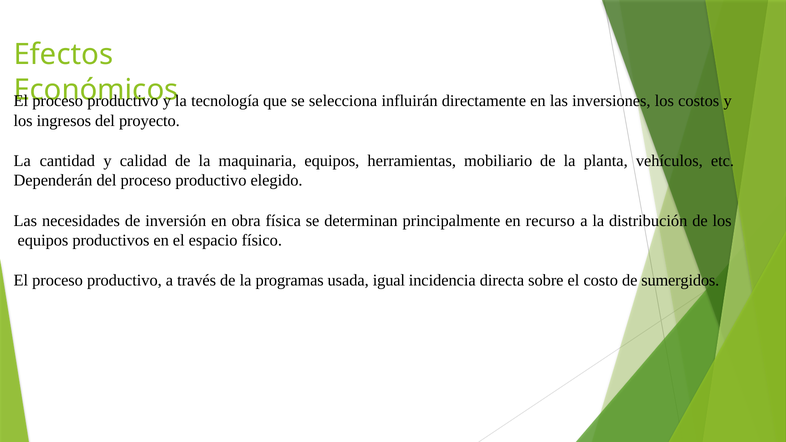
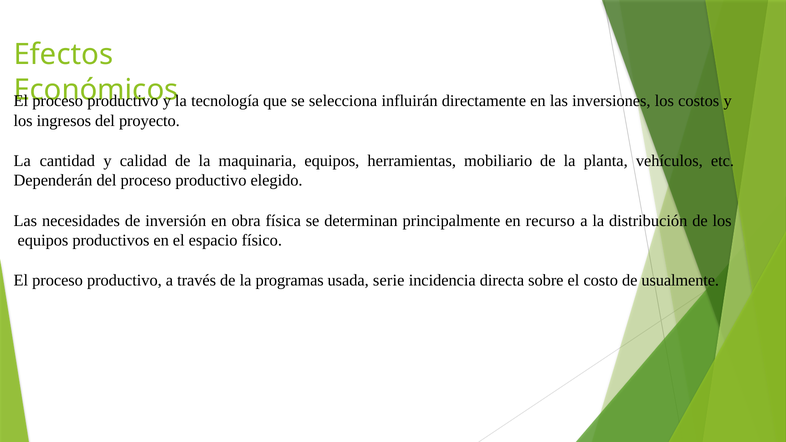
igual: igual -> serie
sumergidos: sumergidos -> usualmente
